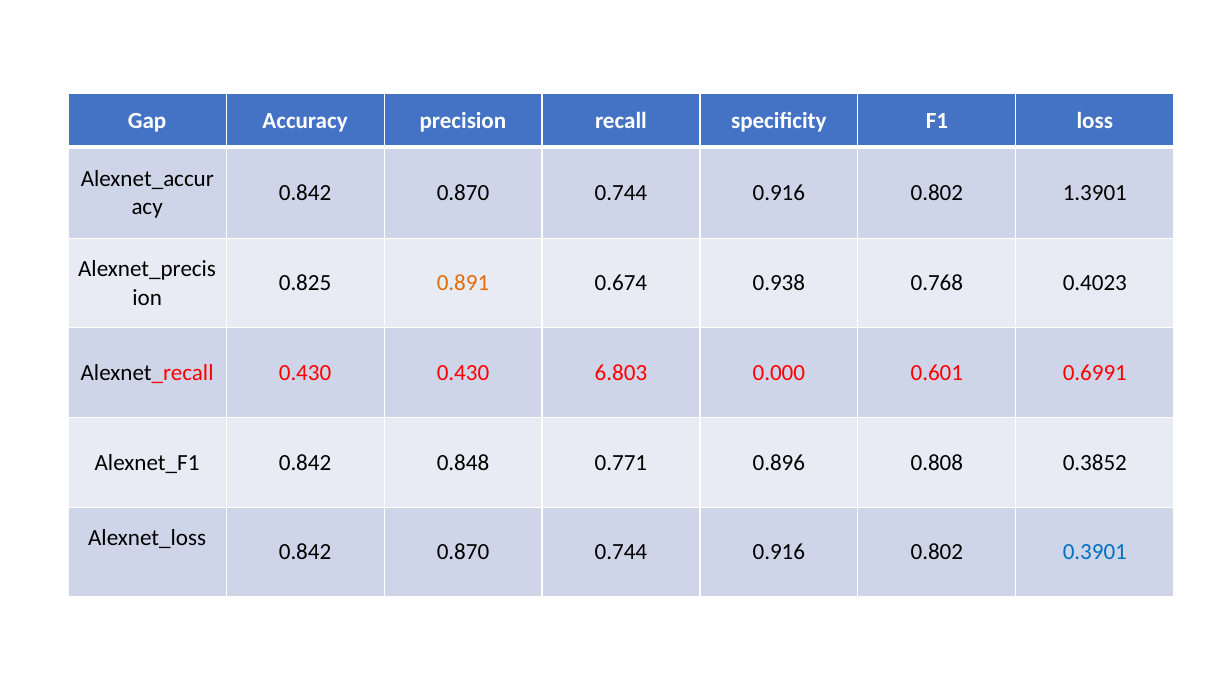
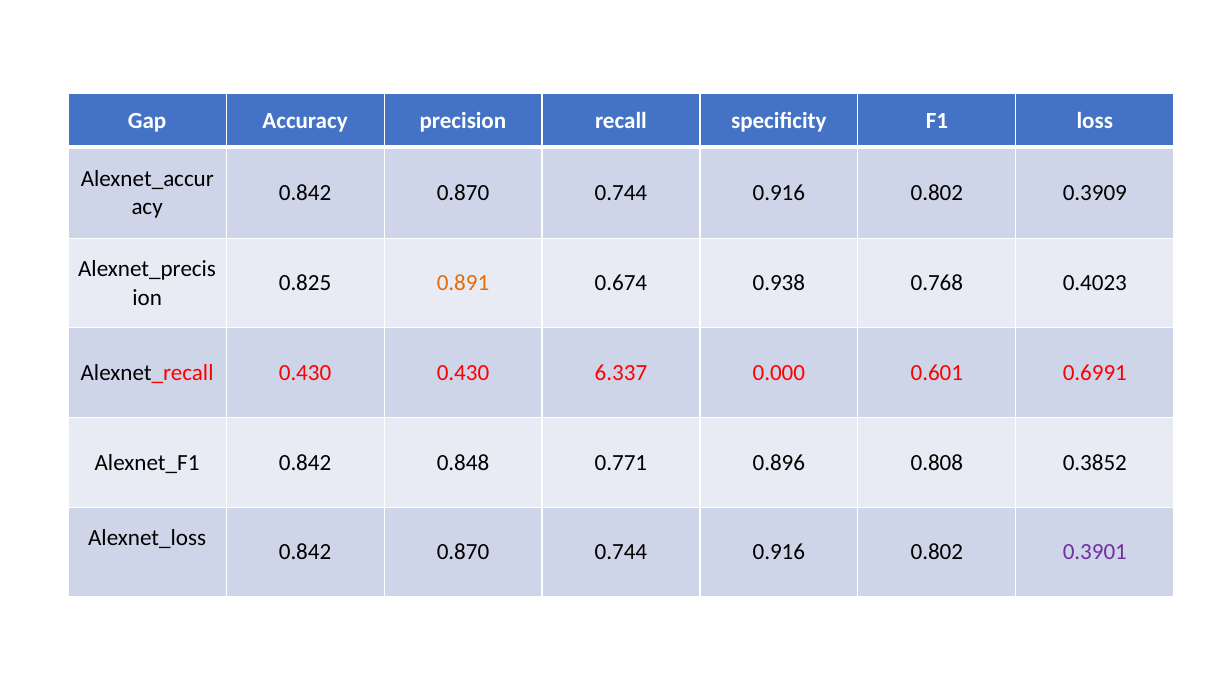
1.3901: 1.3901 -> 0.3909
6.803: 6.803 -> 6.337
0.3901 colour: blue -> purple
